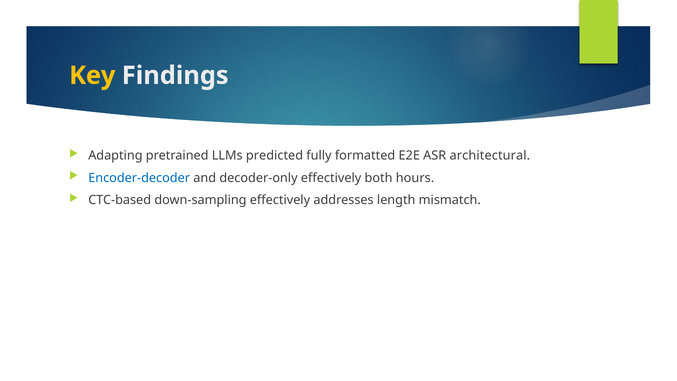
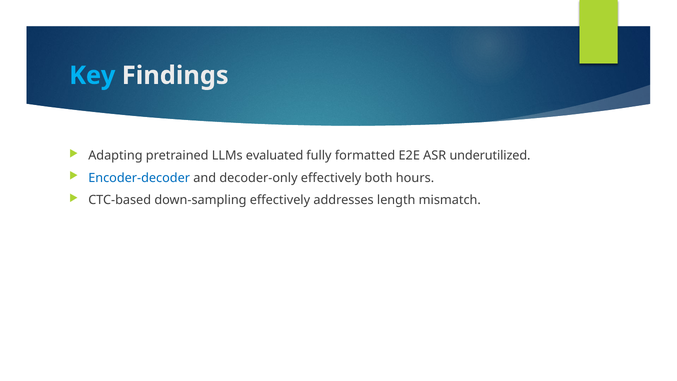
Key colour: yellow -> light blue
predicted: predicted -> evaluated
architectural: architectural -> underutilized
